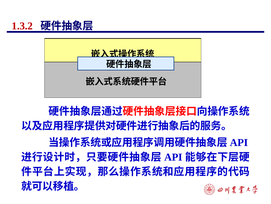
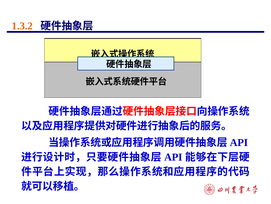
1.3.2 colour: red -> orange
